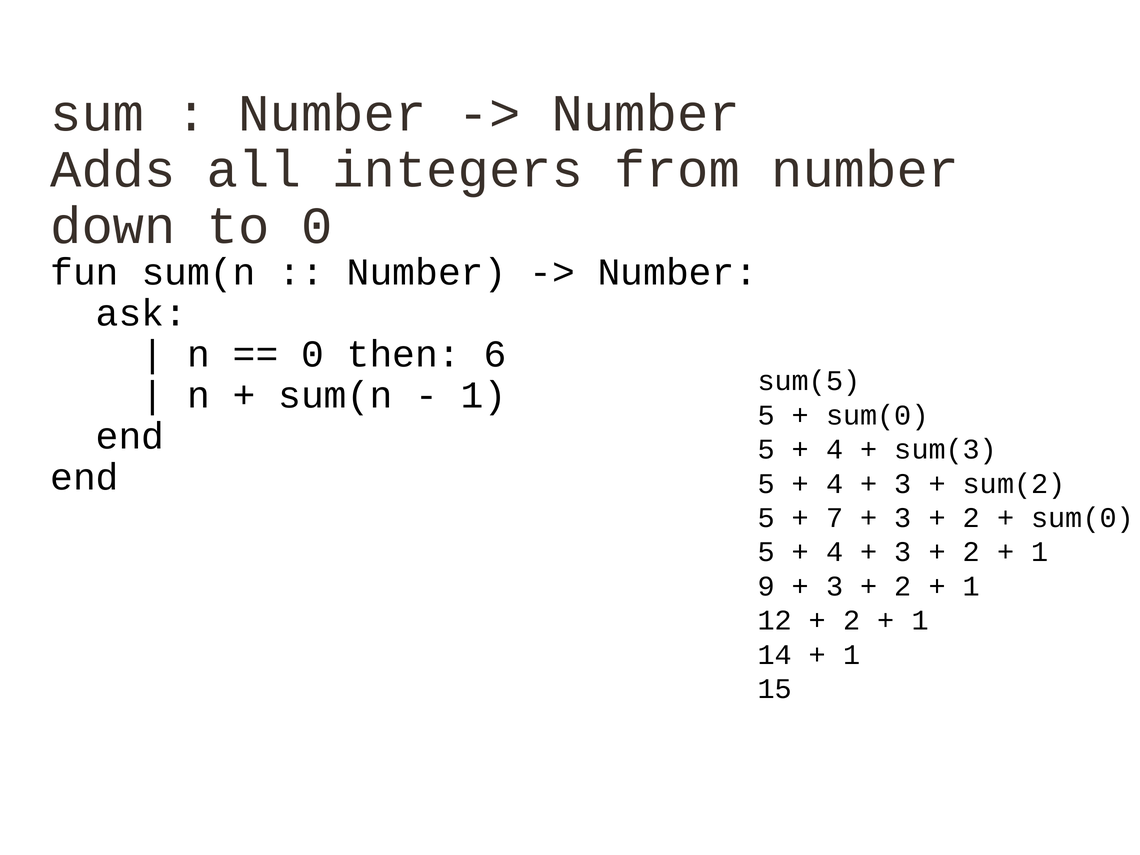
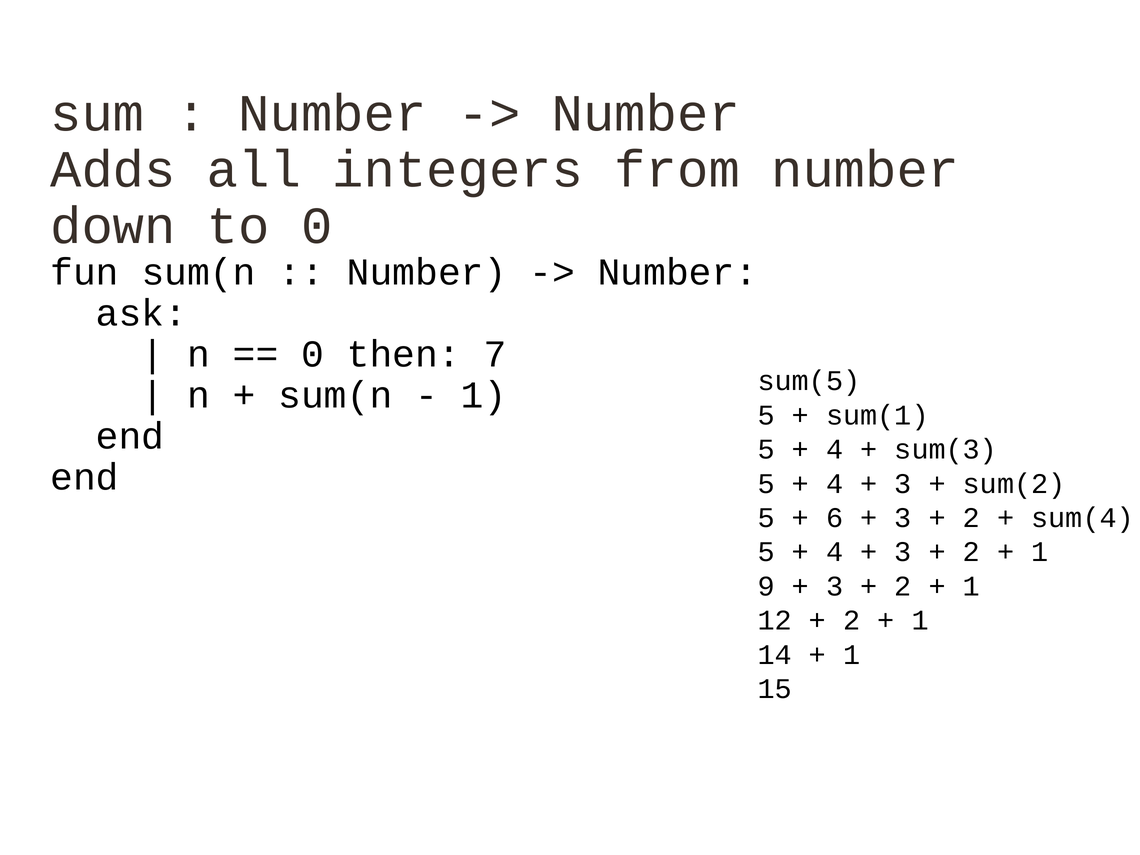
6: 6 -> 7
sum(0 at (877, 415): sum(0 -> sum(1
7: 7 -> 6
sum(0 at (1083, 518): sum(0 -> sum(4
